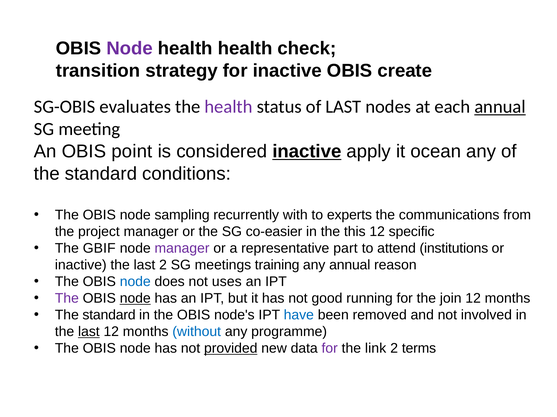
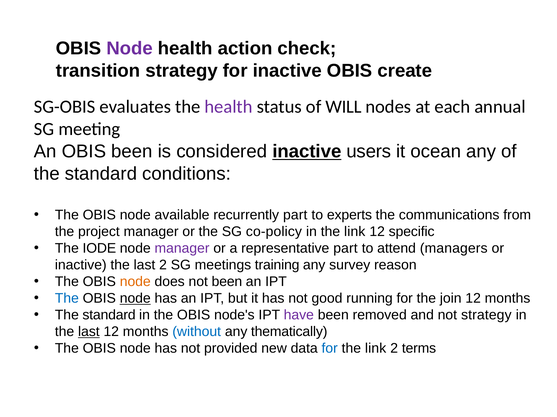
health health: health -> action
of LAST: LAST -> WILL
annual at (500, 107) underline: present -> none
OBIS point: point -> been
apply: apply -> users
sampling: sampling -> available
recurrently with: with -> part
co-easier: co-easier -> co-policy
in the this: this -> link
GBIF: GBIF -> IODE
institutions: institutions -> managers
any annual: annual -> survey
node at (135, 282) colour: blue -> orange
not uses: uses -> been
The at (67, 299) colour: purple -> blue
have colour: blue -> purple
not involved: involved -> strategy
programme: programme -> thematically
provided underline: present -> none
for at (330, 349) colour: purple -> blue
